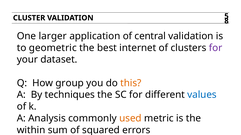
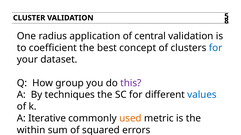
larger: larger -> radius
geometric: geometric -> coefficient
internet: internet -> concept
for at (216, 48) colour: purple -> blue
this colour: orange -> purple
Analysis: Analysis -> Iterative
